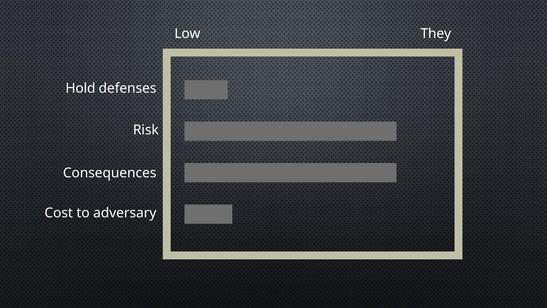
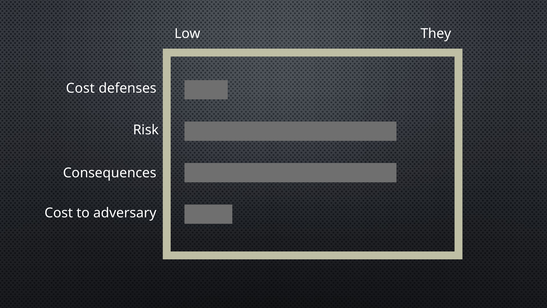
Hold at (80, 88): Hold -> Cost
